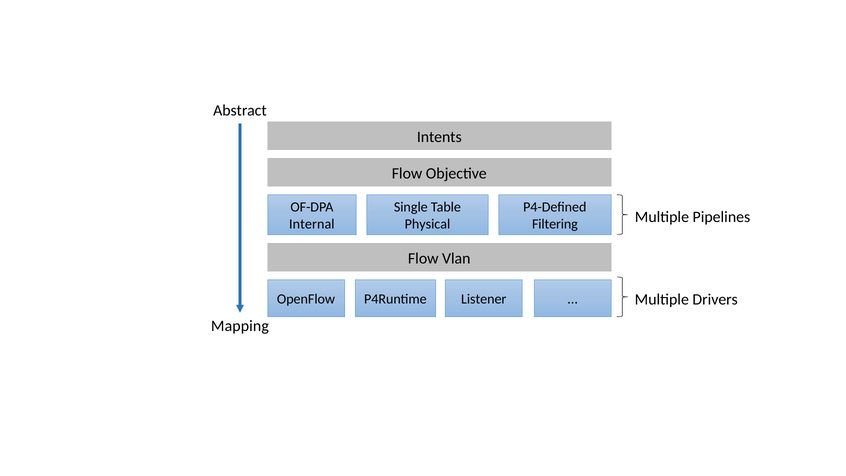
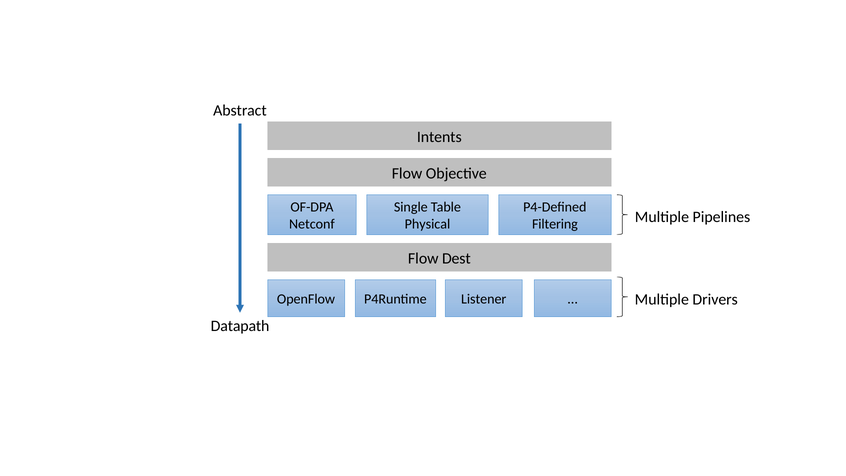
Internal: Internal -> Netconf
Vlan: Vlan -> Dest
Mapping: Mapping -> Datapath
